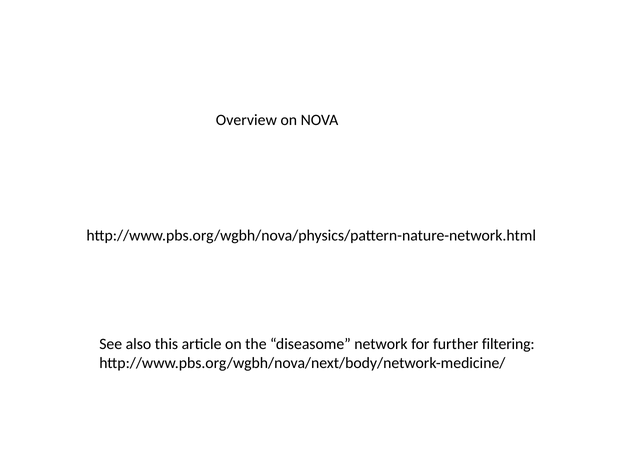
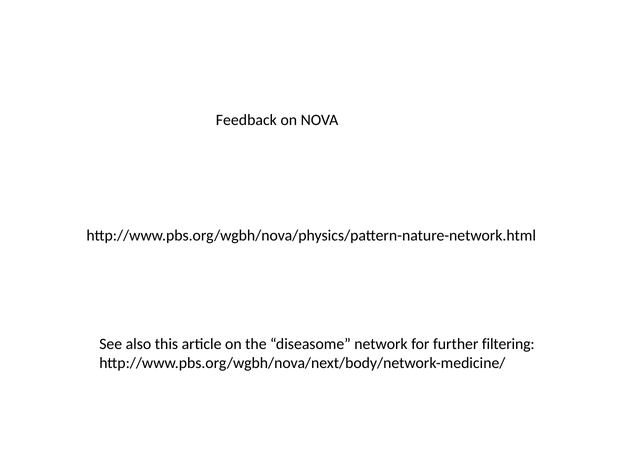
Overview: Overview -> Feedback
